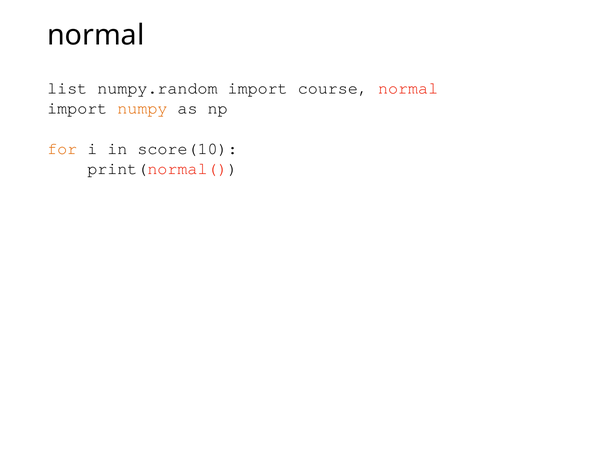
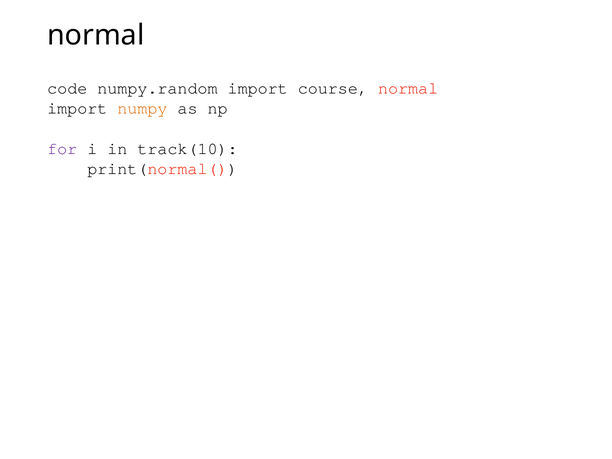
list: list -> code
for colour: orange -> purple
score(10: score(10 -> track(10
